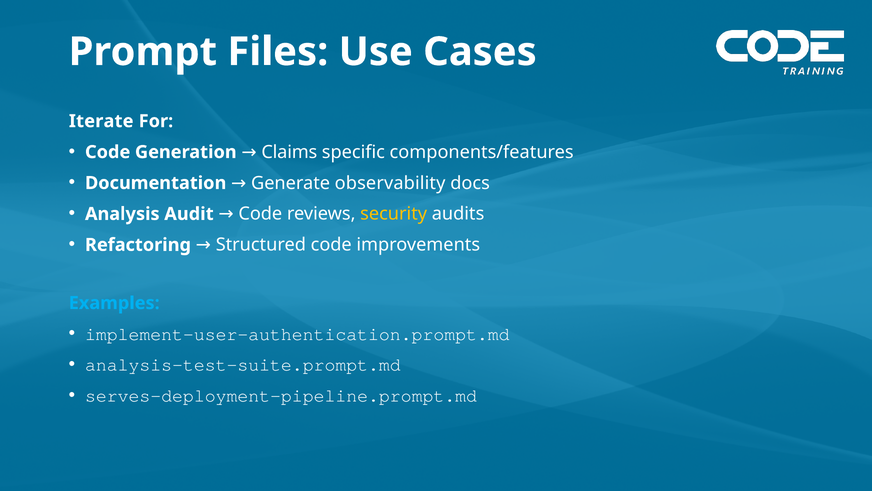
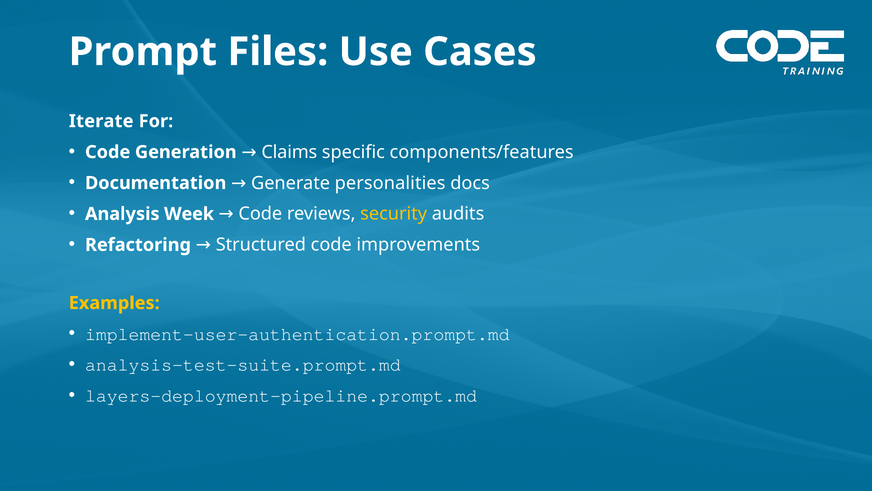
observability: observability -> personalities
Audit: Audit -> Week
Examples colour: light blue -> yellow
serves-deployment-pipeline.prompt.md: serves-deployment-pipeline.prompt.md -> layers-deployment-pipeline.prompt.md
